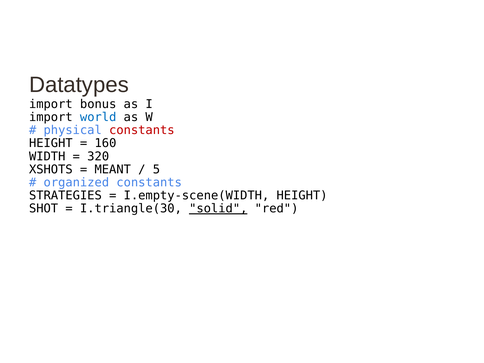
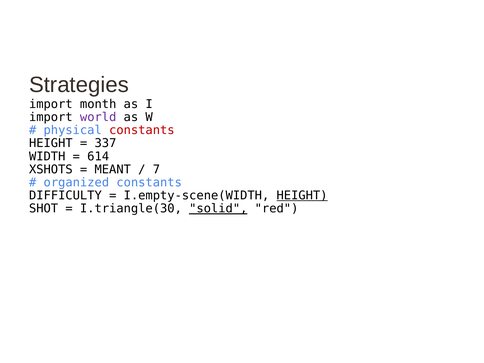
Datatypes: Datatypes -> Strategies
bonus: bonus -> month
world colour: blue -> purple
160: 160 -> 337
320: 320 -> 614
5: 5 -> 7
STRATEGIES: STRATEGIES -> DIFFICULTY
HEIGHT at (302, 196) underline: none -> present
